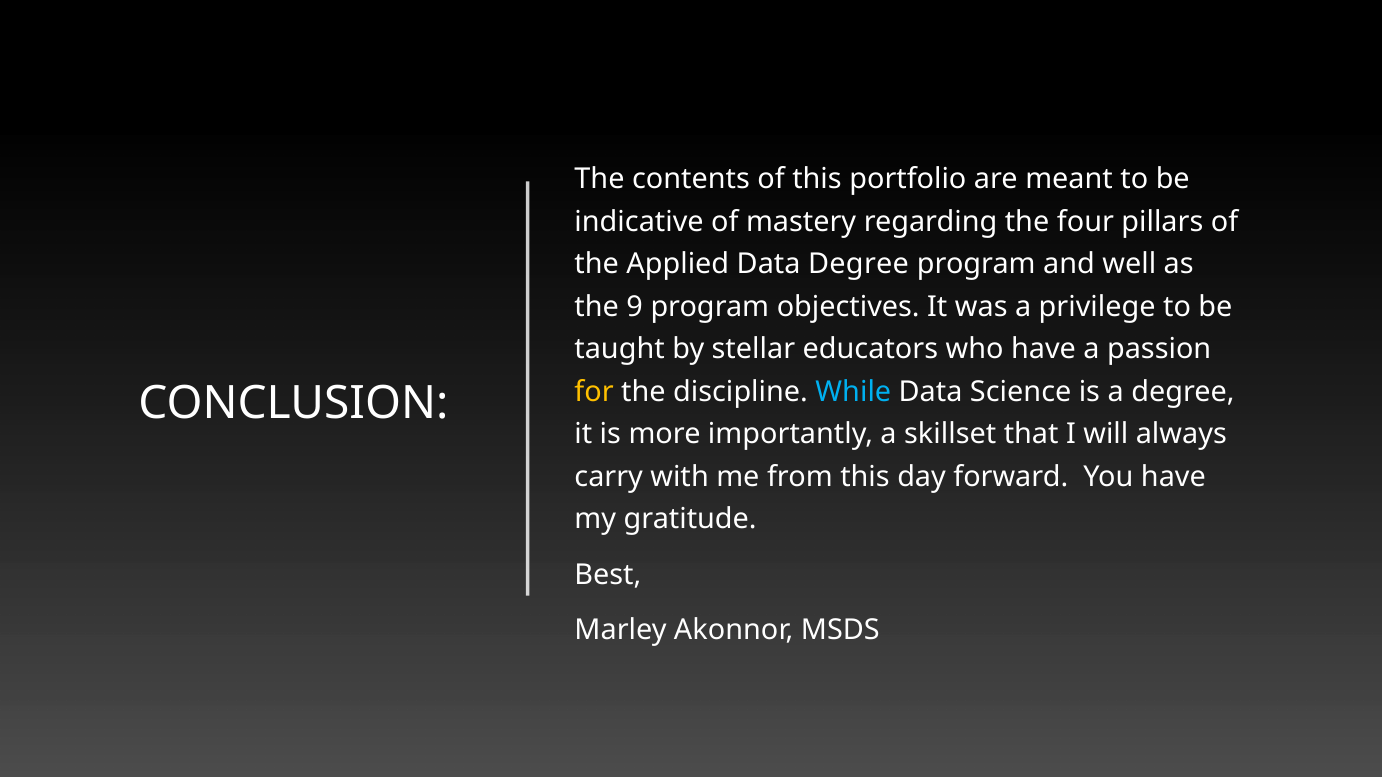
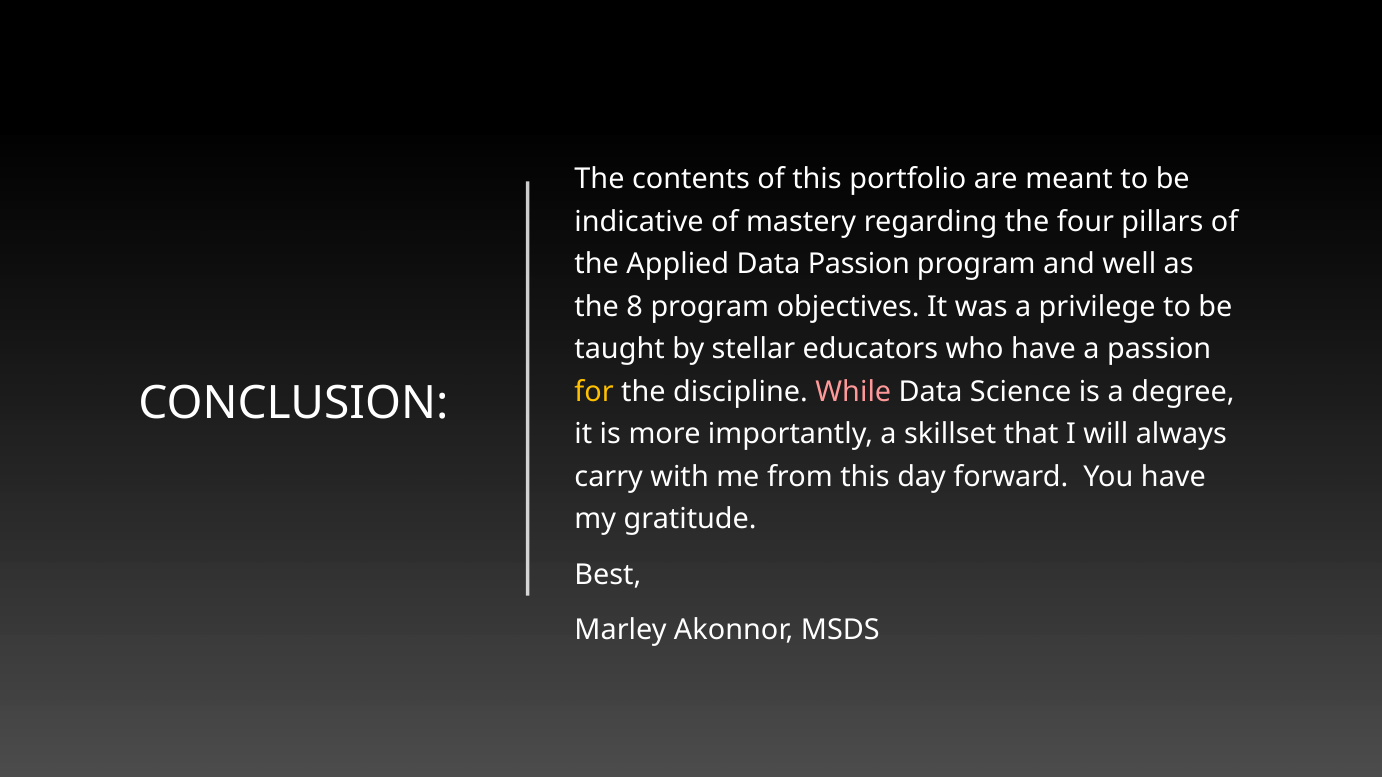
Data Degree: Degree -> Passion
9: 9 -> 8
While colour: light blue -> pink
